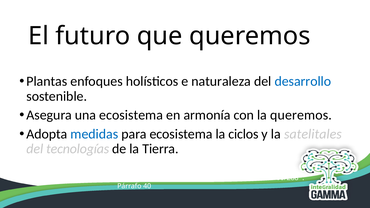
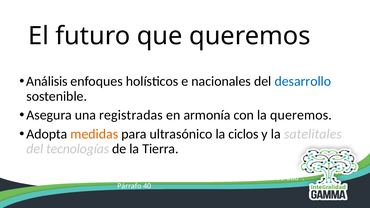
Plantas: Plantas -> Análisis
naturaleza: naturaleza -> nacionales
una ecosistema: ecosistema -> registradas
medidas colour: blue -> orange
para ecosistema: ecosistema -> ultrasónico
